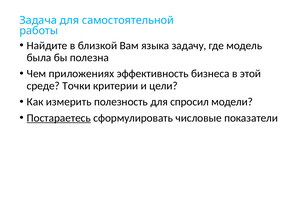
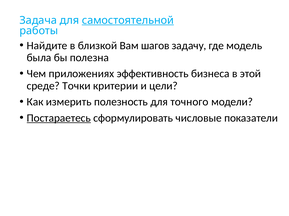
самостоятельной underline: none -> present
языка: языка -> шагов
спросил: спросил -> точного
